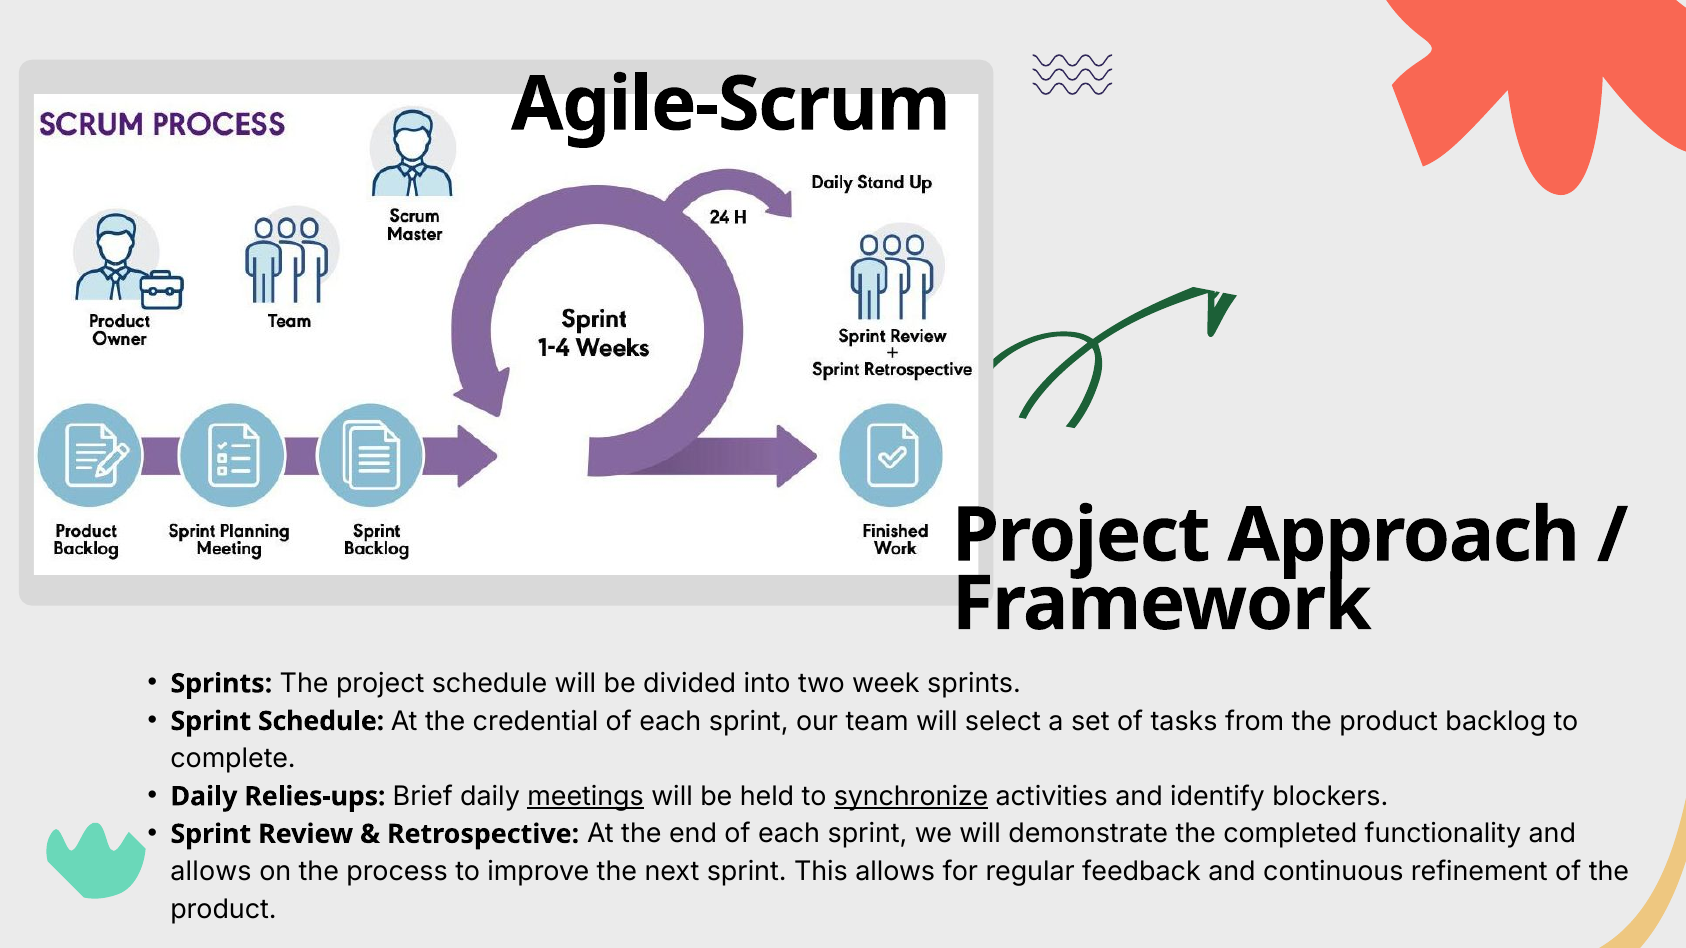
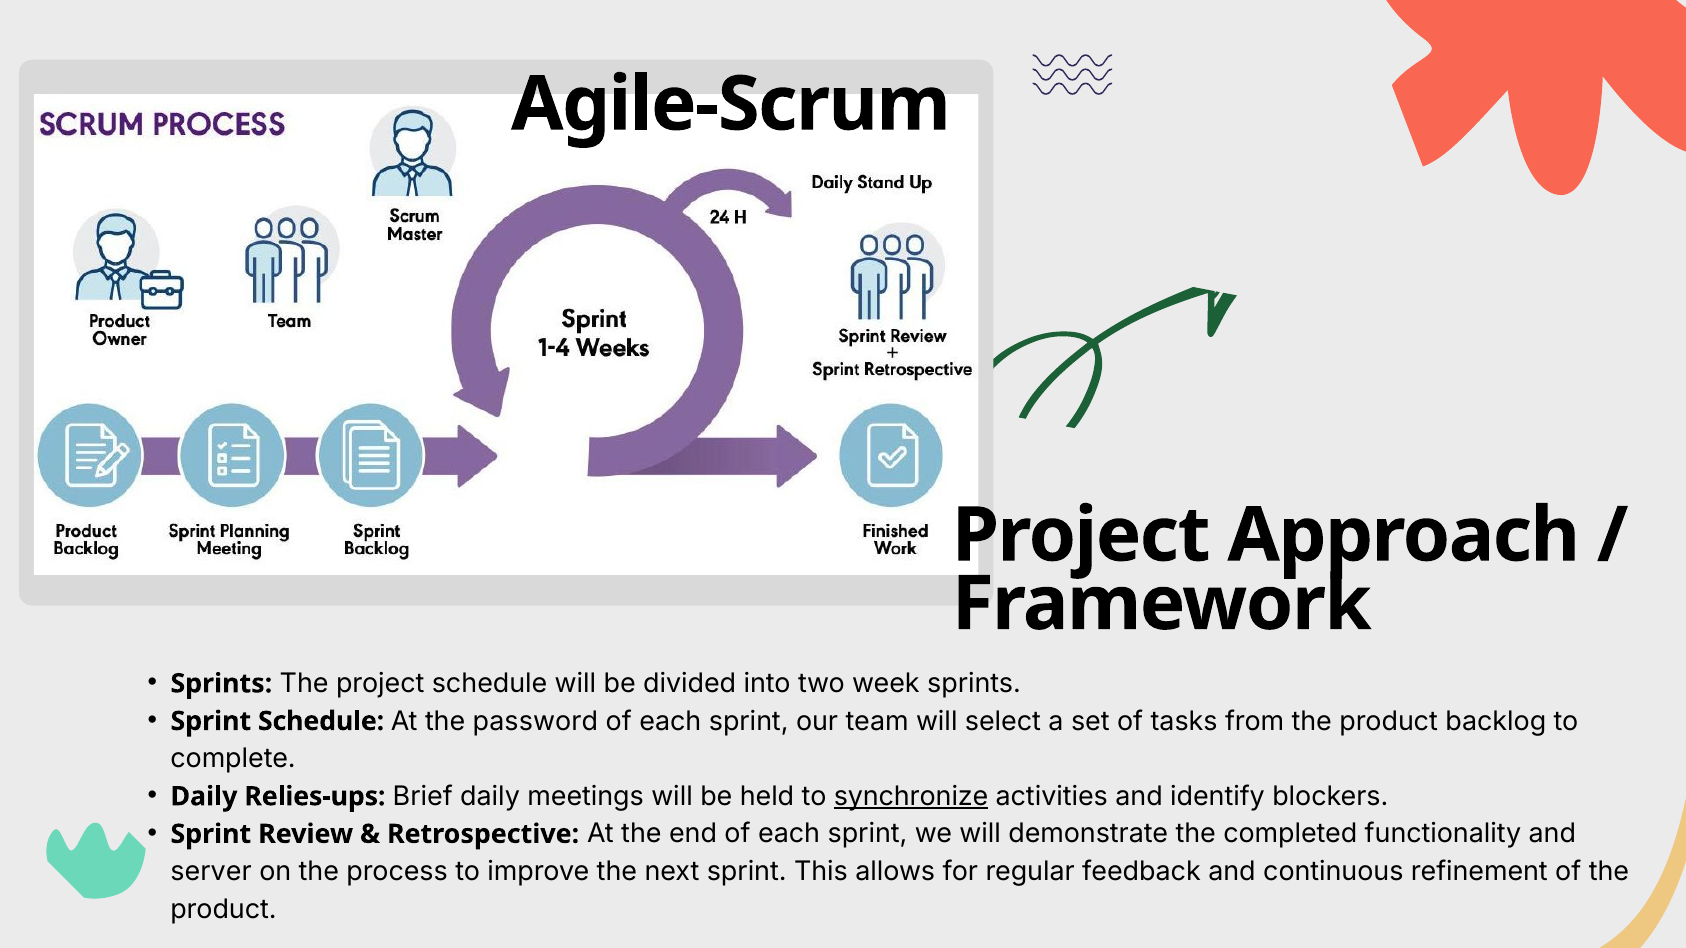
credential: credential -> password
meetings underline: present -> none
allows at (211, 872): allows -> server
